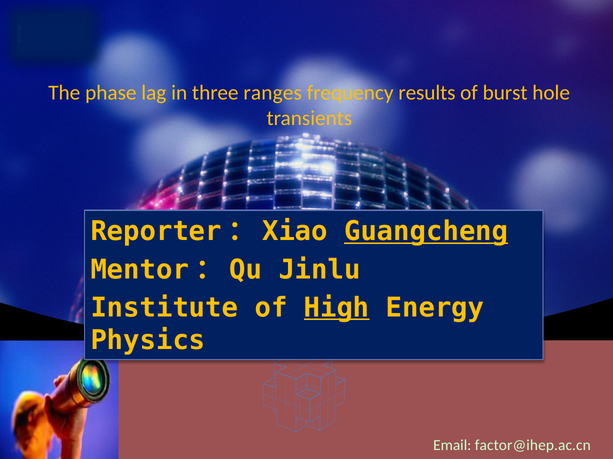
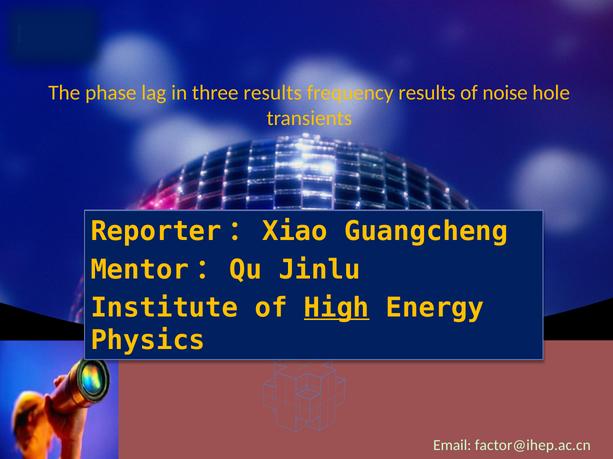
three ranges: ranges -> results
burst: burst -> noise
Guangcheng underline: present -> none
